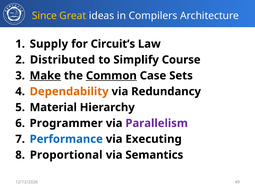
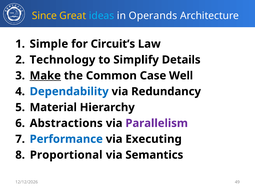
ideas colour: white -> light blue
Compilers: Compilers -> Operands
Supply: Supply -> Simple
Distributed: Distributed -> Technology
Course: Course -> Details
Common underline: present -> none
Sets: Sets -> Well
Dependability colour: orange -> blue
Programmer: Programmer -> Abstractions
